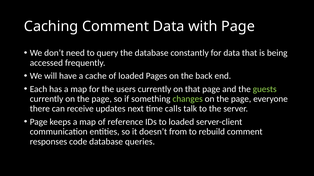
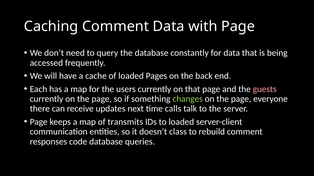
guests colour: light green -> pink
reference: reference -> transmits
from: from -> class
